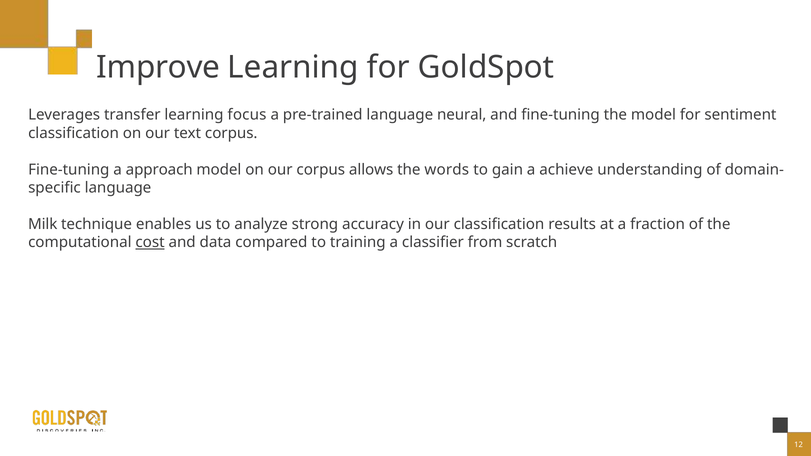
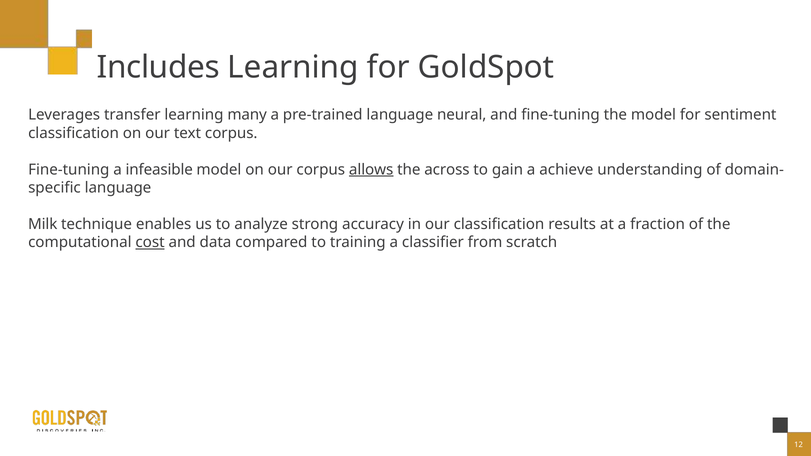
Improve: Improve -> Includes
focus: focus -> many
approach: approach -> infeasible
allows underline: none -> present
words: words -> across
